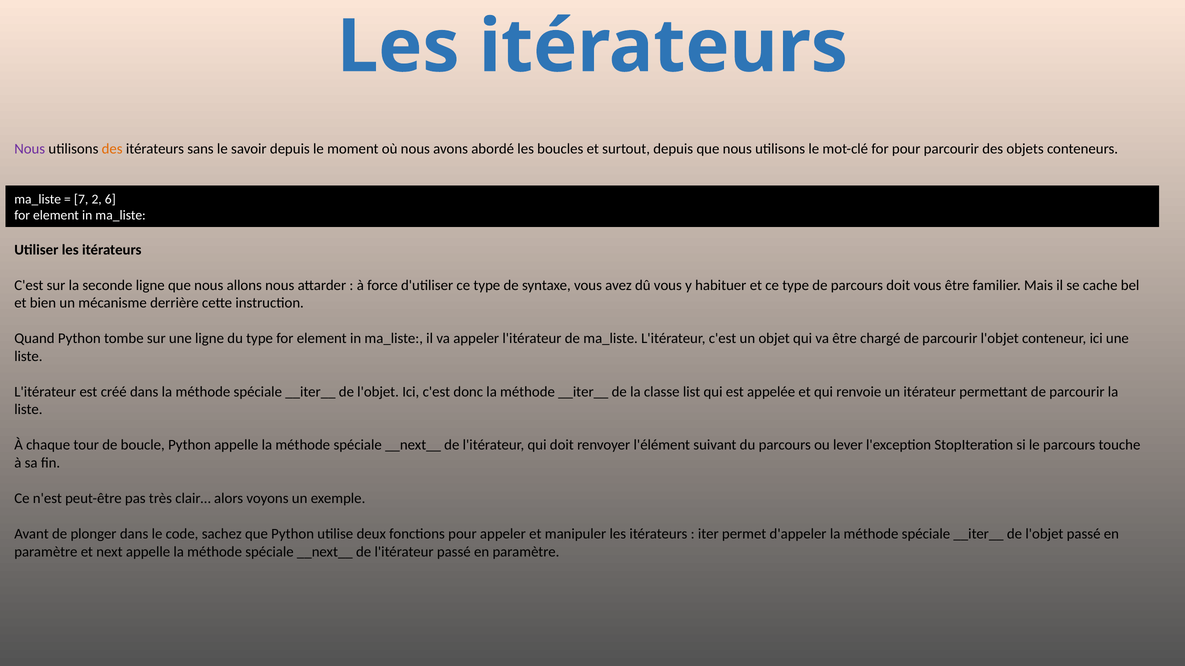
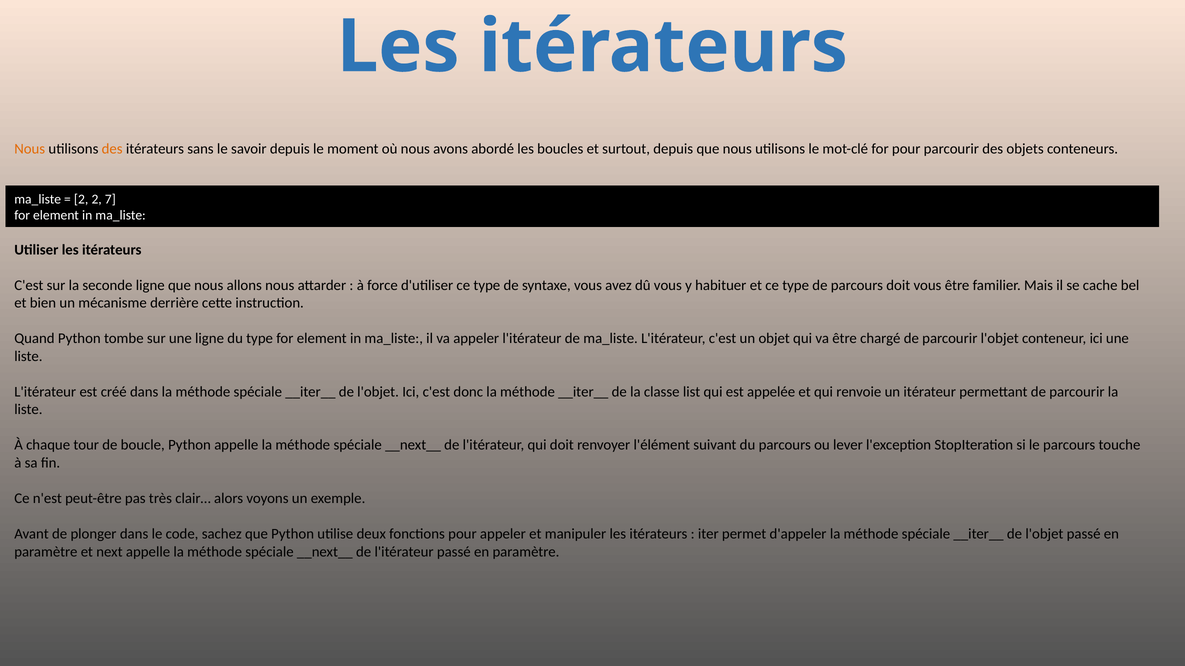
Nous at (30, 149) colour: purple -> orange
7 at (81, 199): 7 -> 2
6: 6 -> 7
